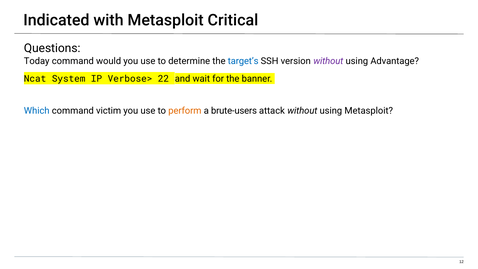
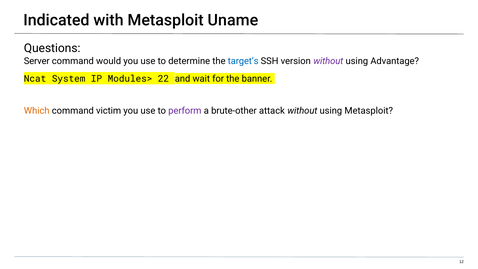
Critical: Critical -> Uname
Today: Today -> Server
Verbose>: Verbose> -> Modules>
Which colour: blue -> orange
perform colour: orange -> purple
brute-users: brute-users -> brute-other
